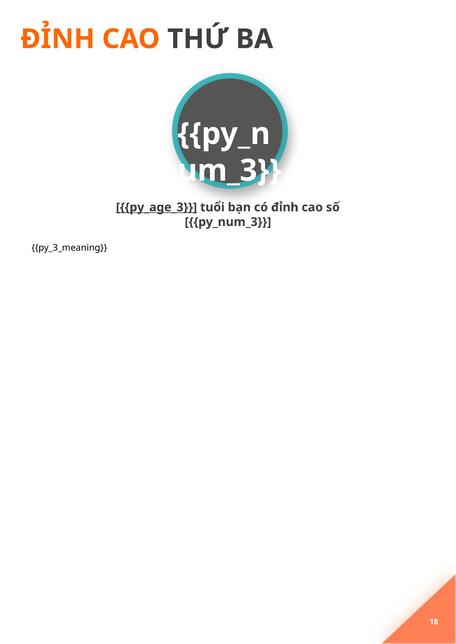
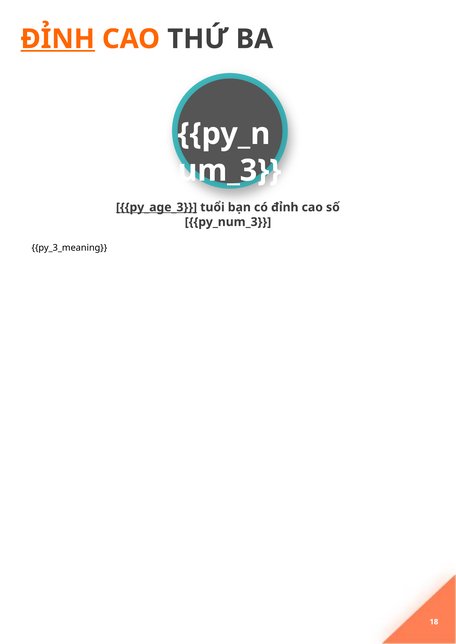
ĐỈNH at (58, 39) underline: none -> present
